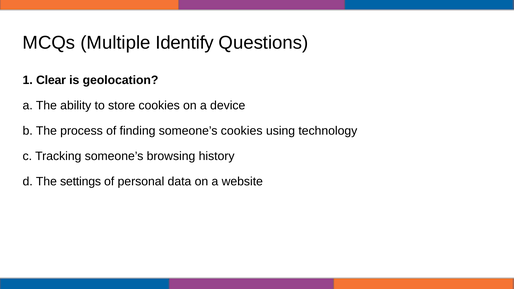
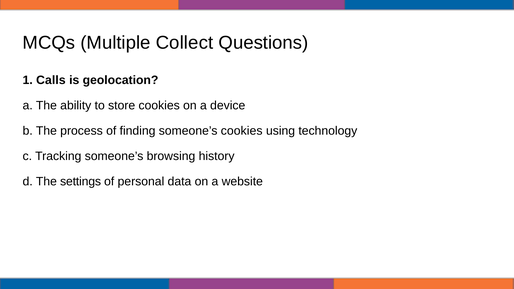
Identify: Identify -> Collect
Clear: Clear -> Calls
